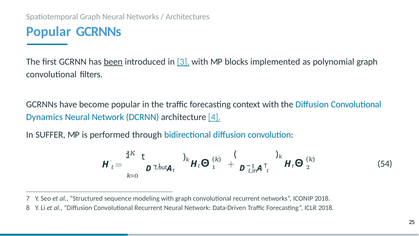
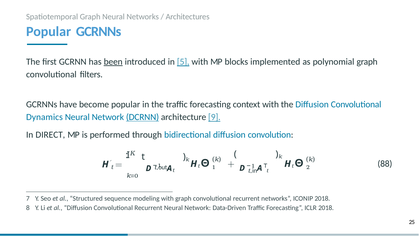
3: 3 -> 5
DCRNN underline: none -> present
4: 4 -> 9
SUFFER: SUFFER -> DIRECT
54: 54 -> 88
